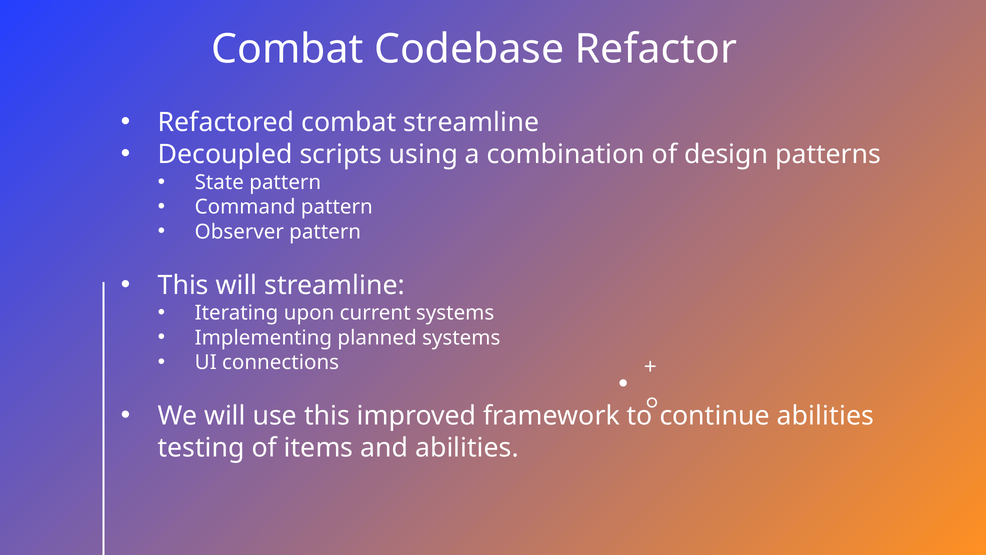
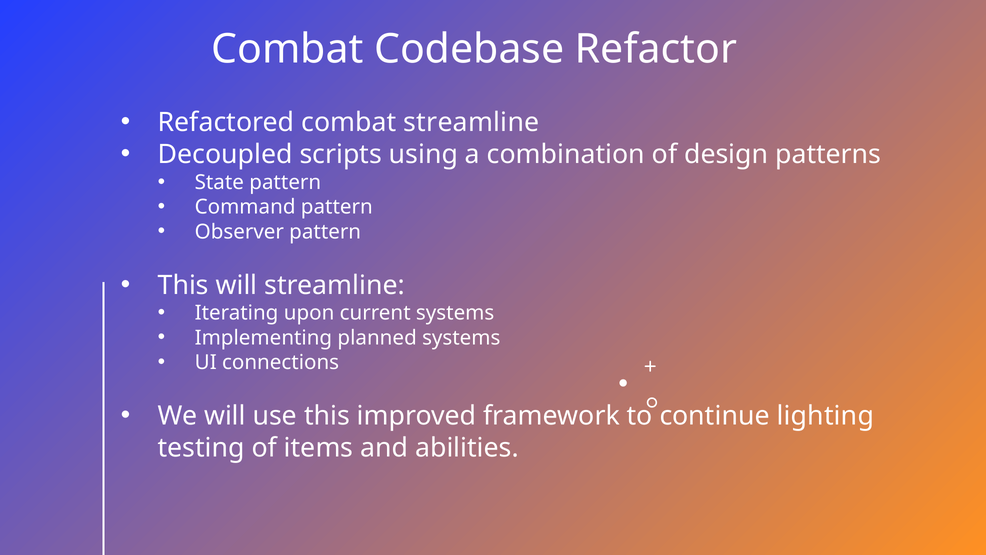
continue abilities: abilities -> lighting
